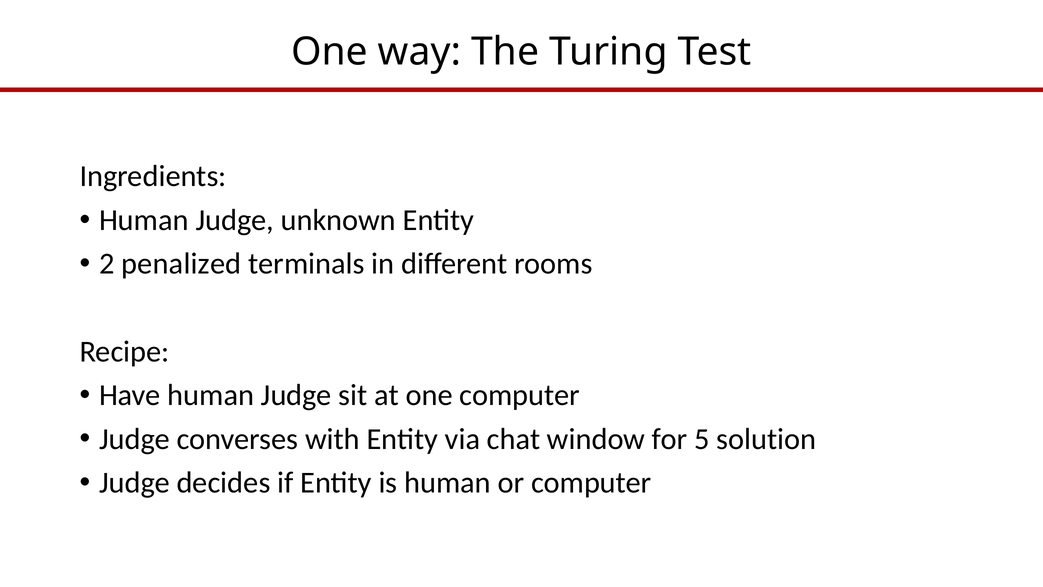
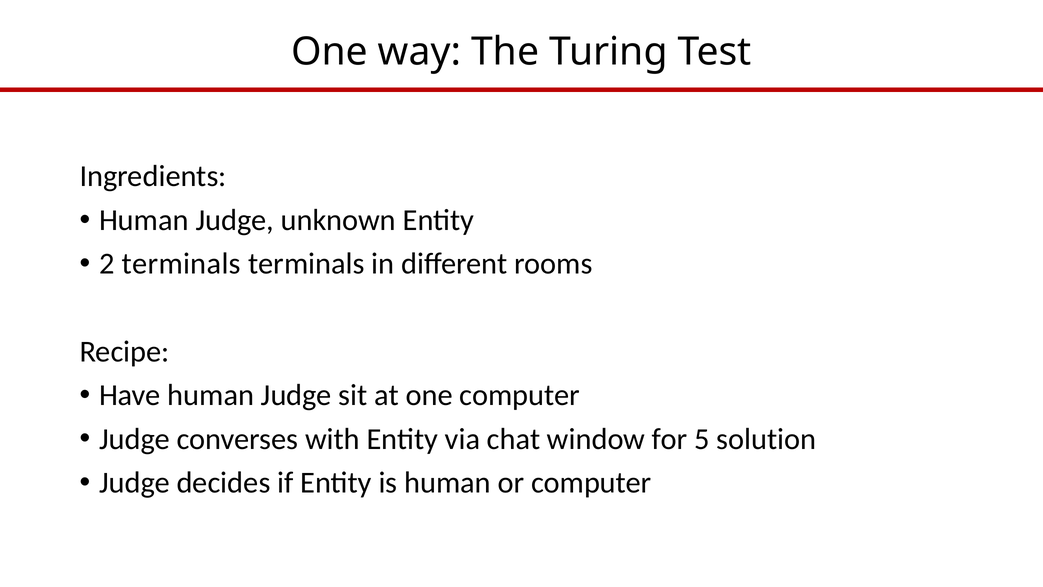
2 penalized: penalized -> terminals
